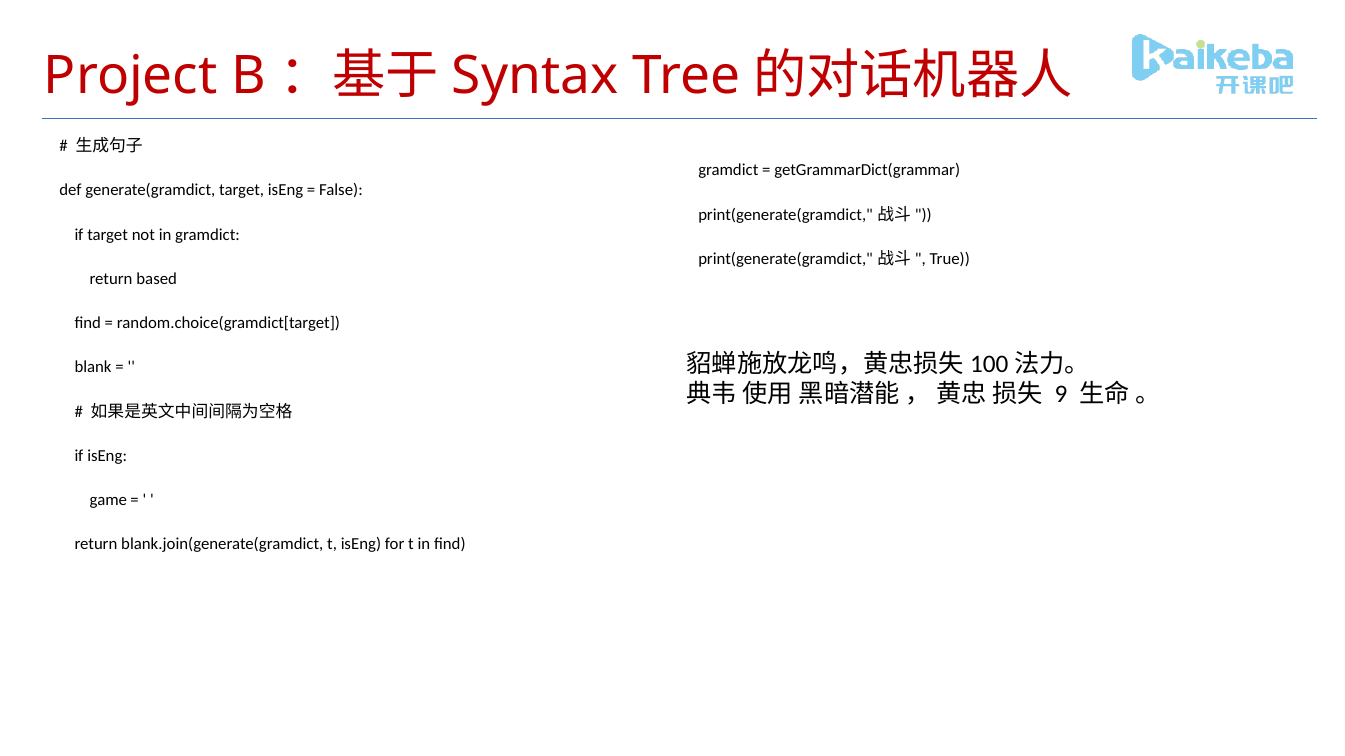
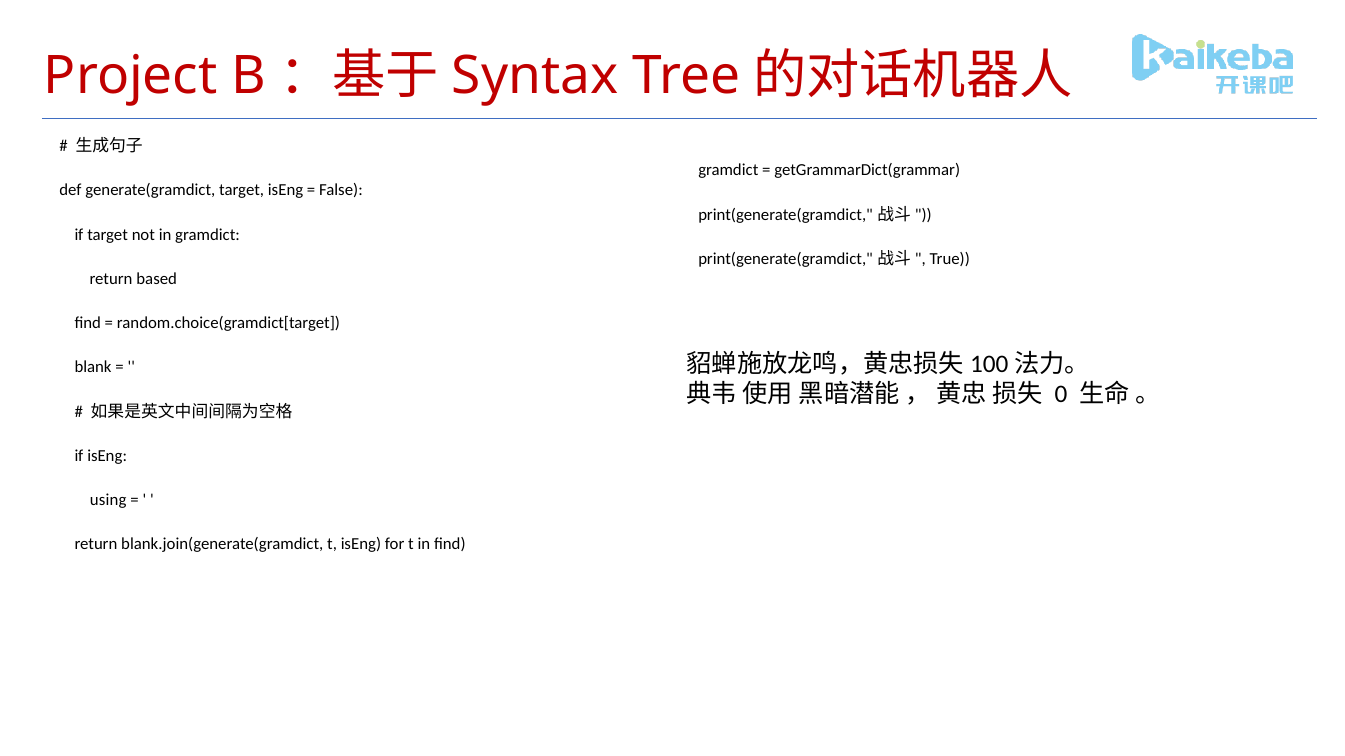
9: 9 -> 0
game: game -> using
